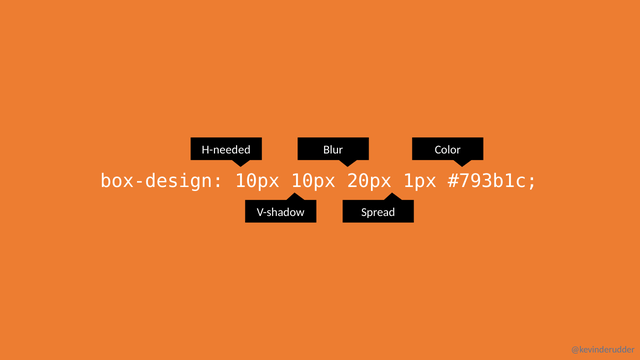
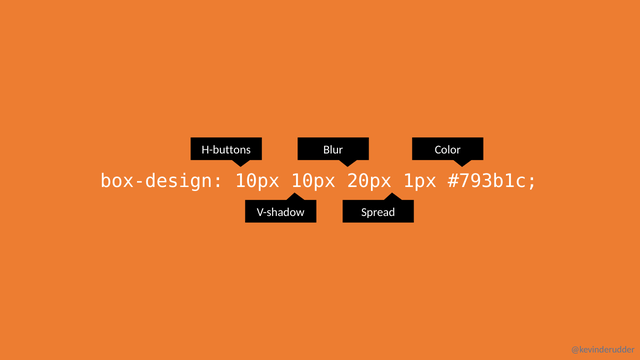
H-needed: H-needed -> H-buttons
